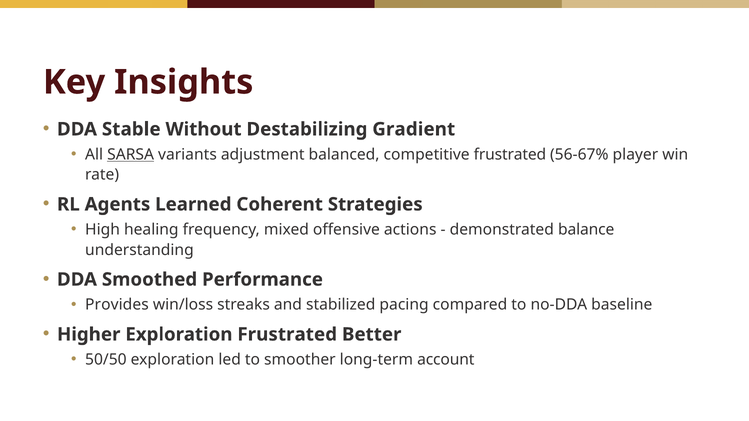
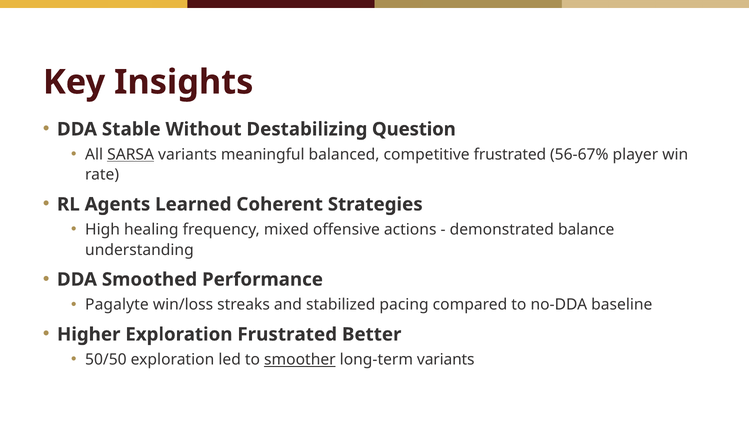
Gradient: Gradient -> Question
adjustment: adjustment -> meaningful
Provides: Provides -> Pagalyte
smoother underline: none -> present
long-term account: account -> variants
